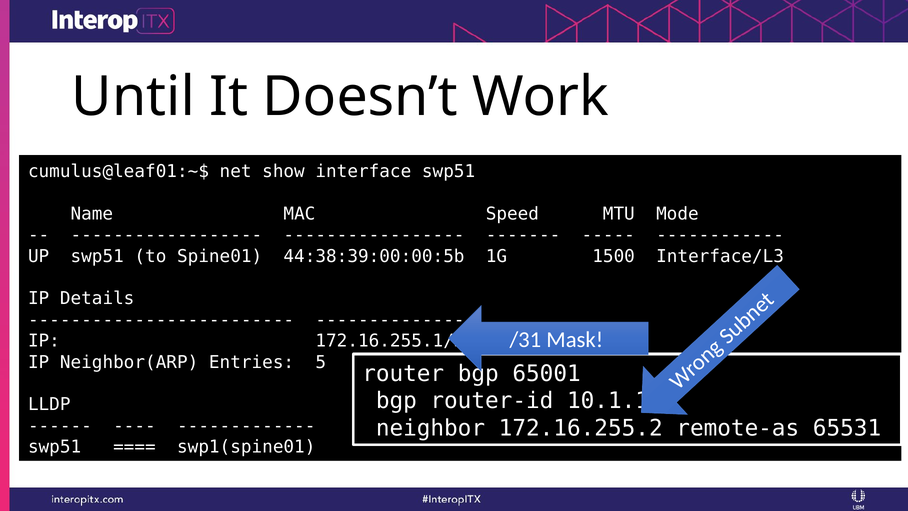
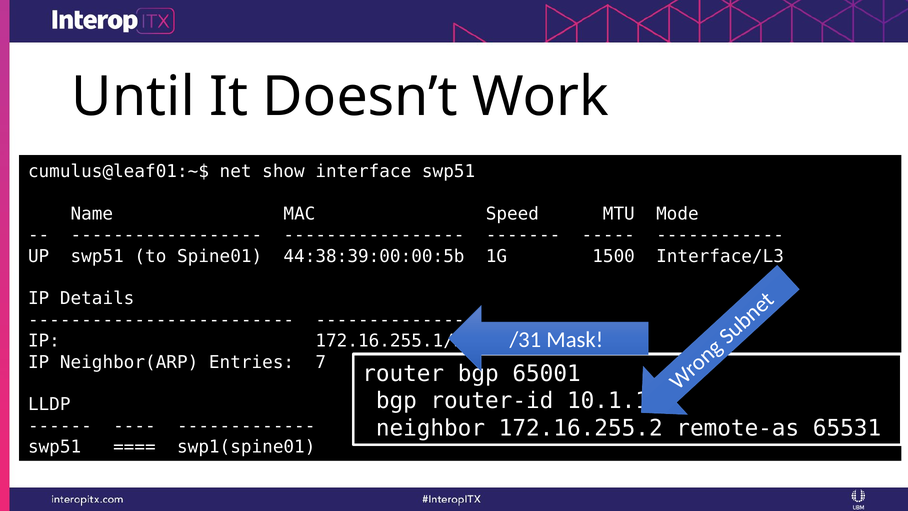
5: 5 -> 7
